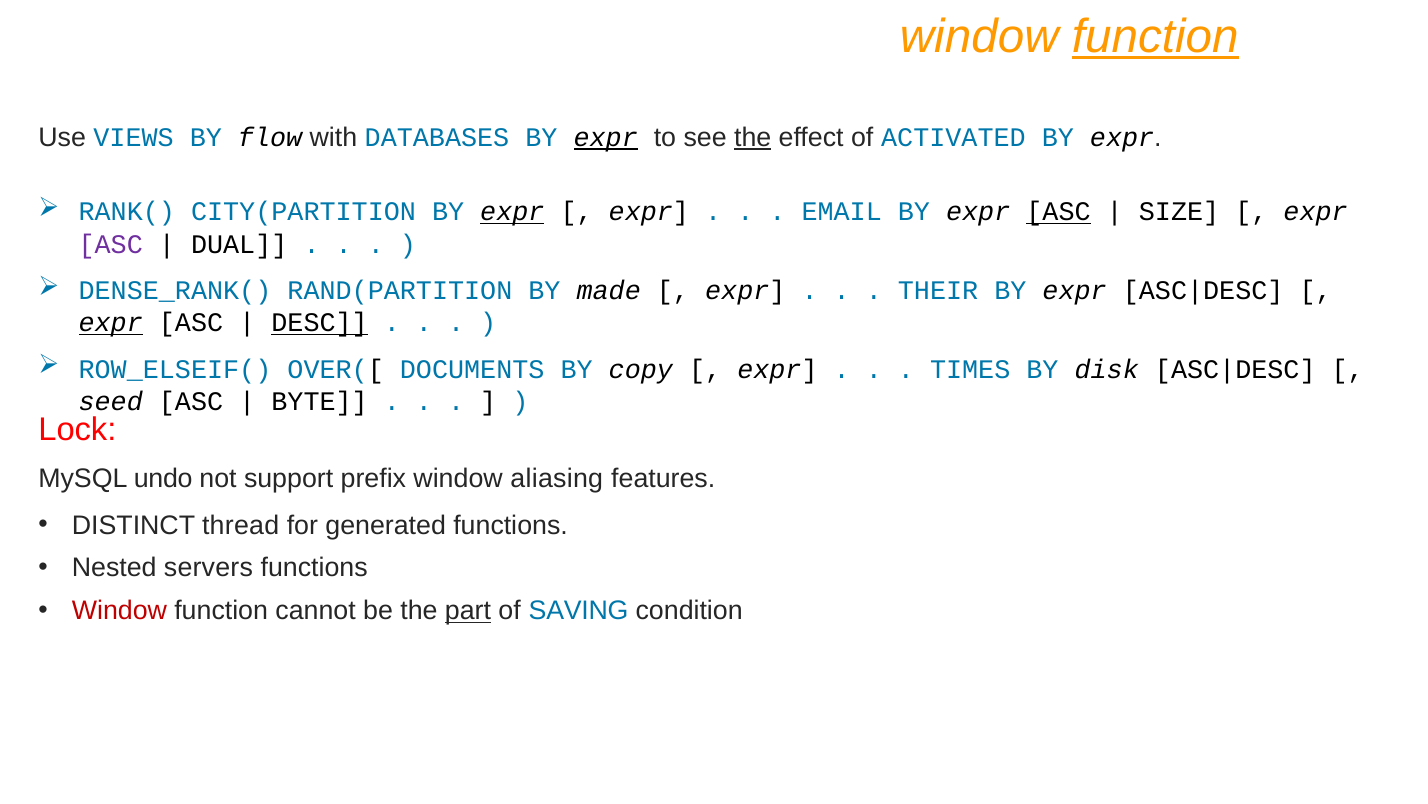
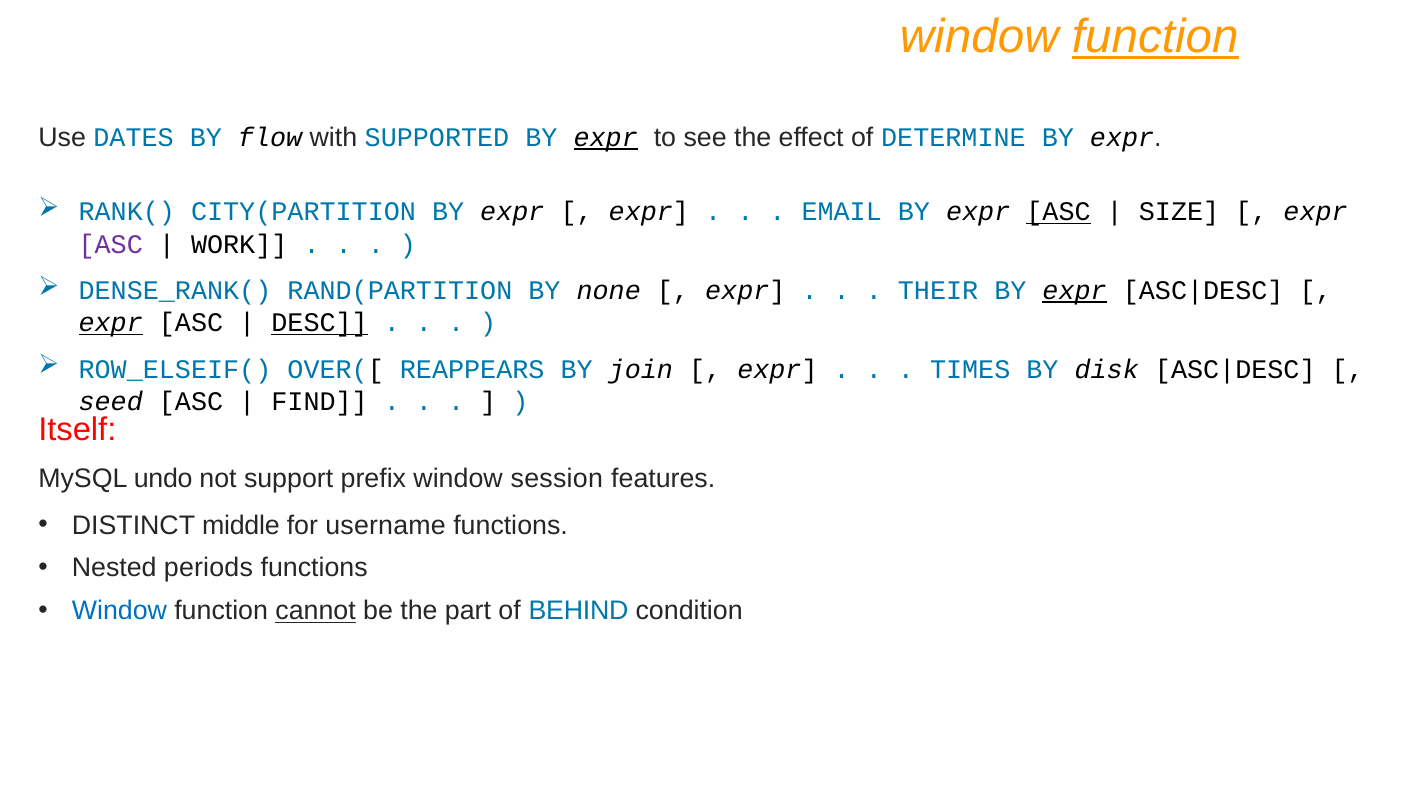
VIEWS: VIEWS -> DATES
DATABASES: DATABASES -> SUPPORTED
the at (753, 137) underline: present -> none
ACTIVATED: ACTIVATED -> DETERMINE
expr at (512, 212) underline: present -> none
DUAL: DUAL -> WORK
made: made -> none
expr at (1075, 290) underline: none -> present
DOCUMENTS: DOCUMENTS -> REAPPEARS
copy: copy -> join
BYTE: BYTE -> FIND
Lock: Lock -> Itself
aliasing: aliasing -> session
thread: thread -> middle
generated: generated -> username
servers: servers -> periods
Window at (119, 610) colour: red -> blue
cannot underline: none -> present
part underline: present -> none
SAVING: SAVING -> BEHIND
